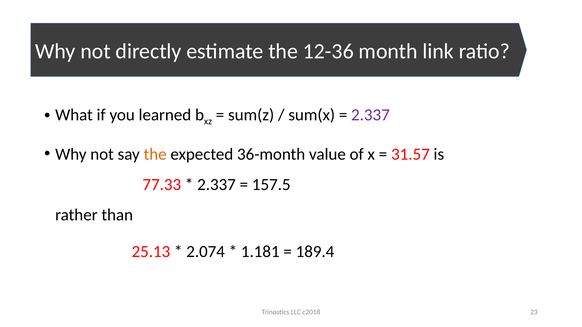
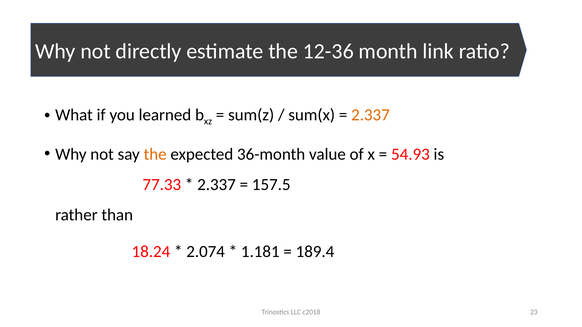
2.337 at (370, 115) colour: purple -> orange
31.57: 31.57 -> 54.93
25.13: 25.13 -> 18.24
